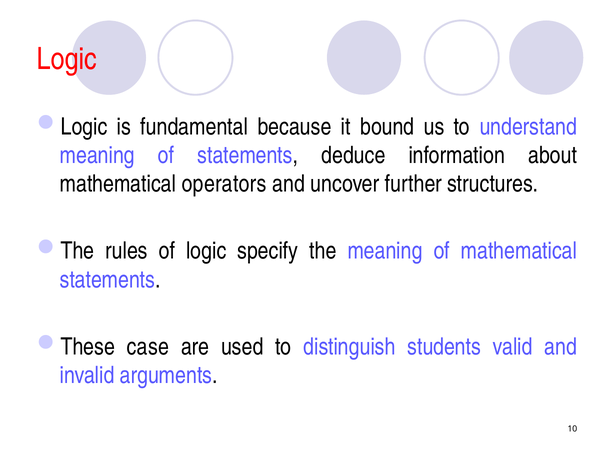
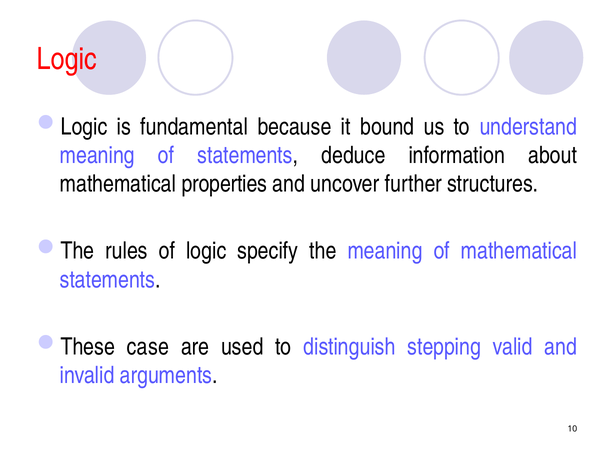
operators: operators -> properties
students: students -> stepping
